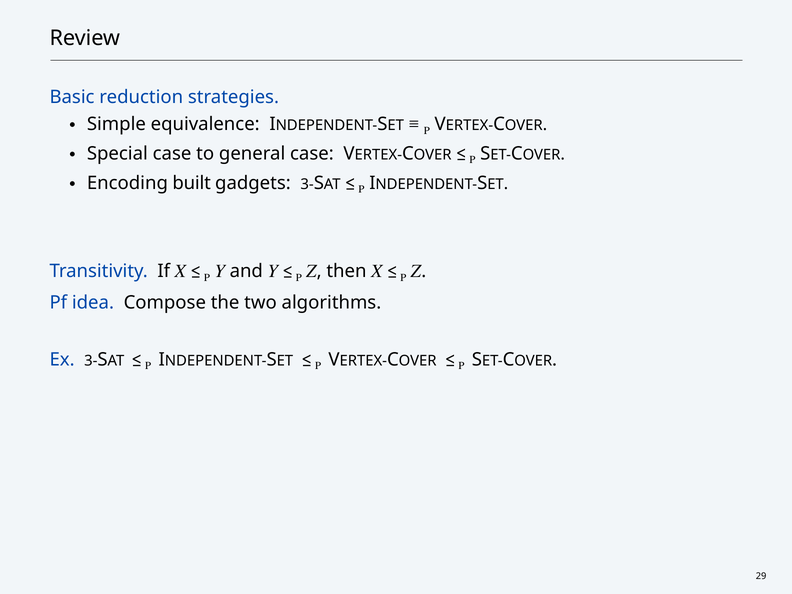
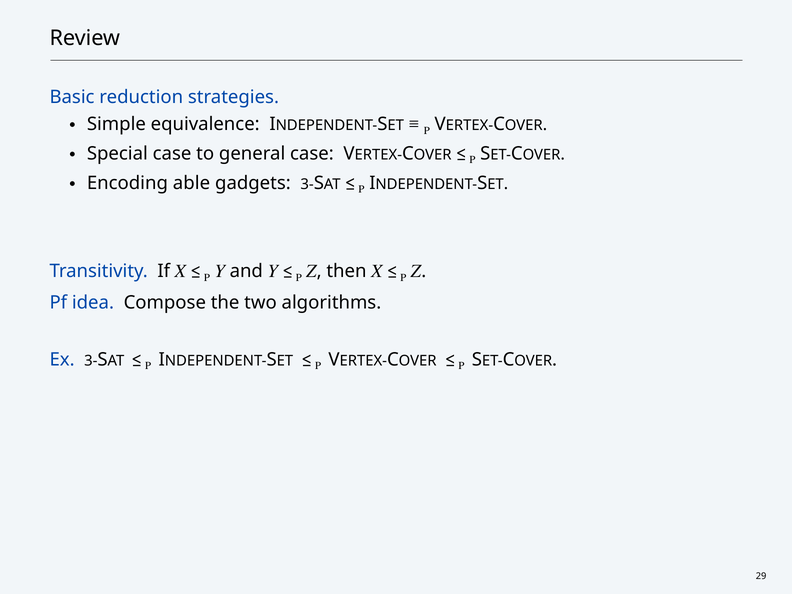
built: built -> able
